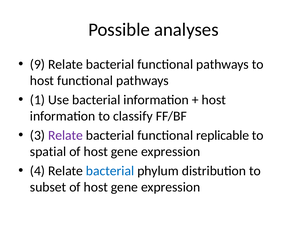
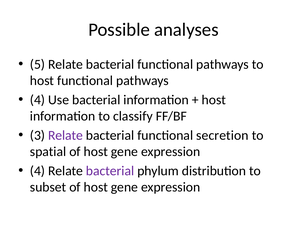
9: 9 -> 5
1 at (38, 100): 1 -> 4
replicable: replicable -> secretion
bacterial at (110, 171) colour: blue -> purple
